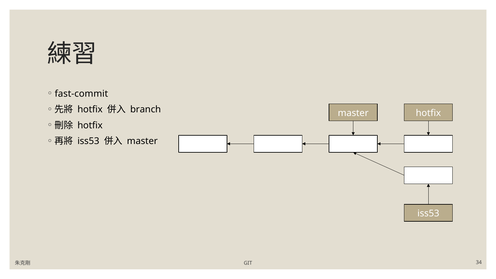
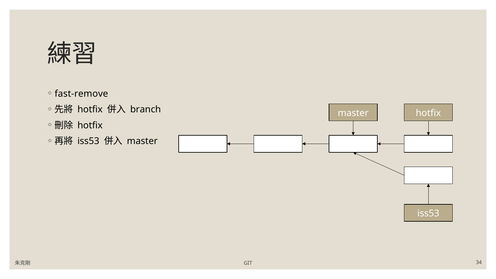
fast-commit: fast-commit -> fast-remove
